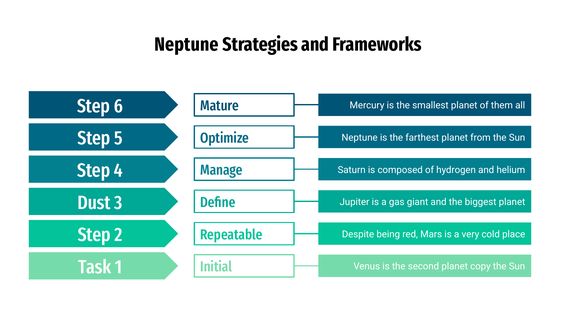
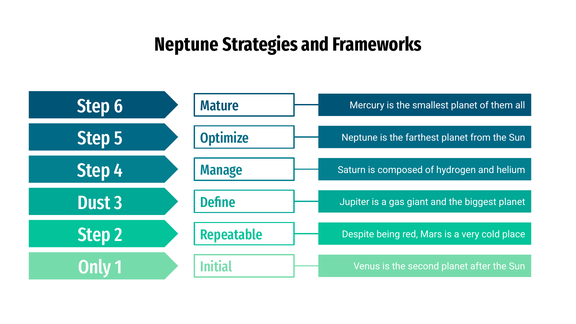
Task: Task -> Only
copy: copy -> after
